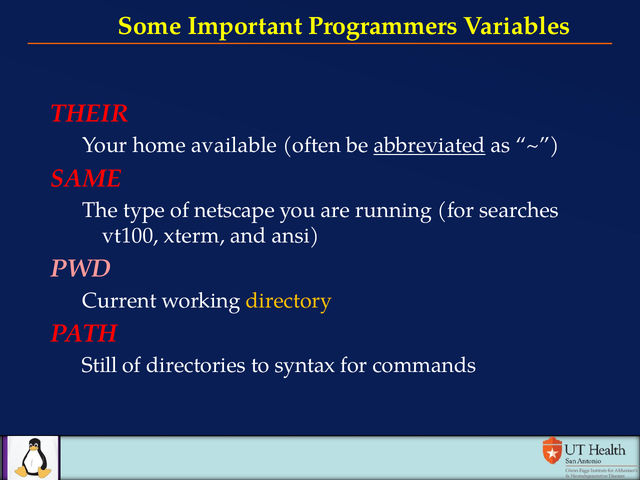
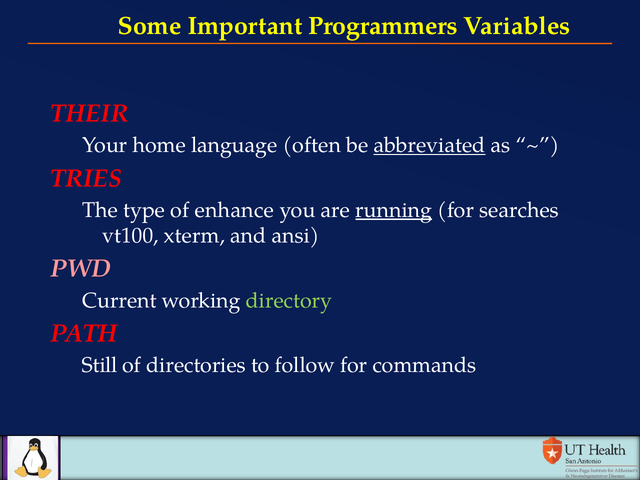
available: available -> language
SAME: SAME -> TRIES
netscape: netscape -> enhance
running underline: none -> present
directory colour: yellow -> light green
syntax: syntax -> follow
